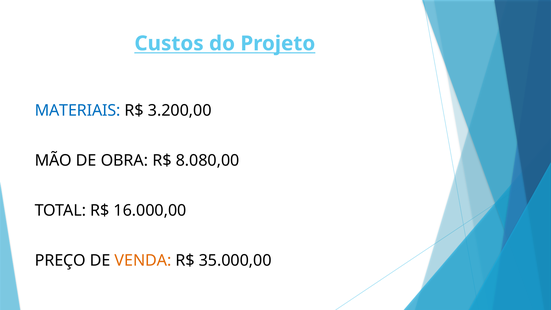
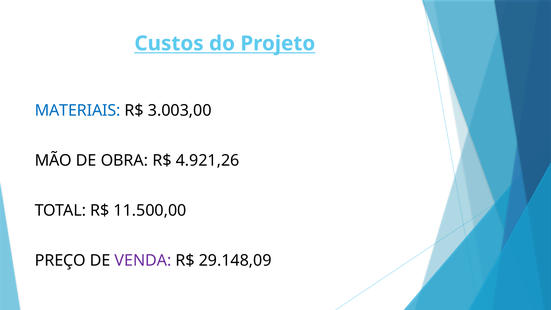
3.200,00: 3.200,00 -> 3.003,00
8.080,00: 8.080,00 -> 4.921,26
16.000,00: 16.000,00 -> 11.500,00
VENDA colour: orange -> purple
35.000,00: 35.000,00 -> 29.148,09
